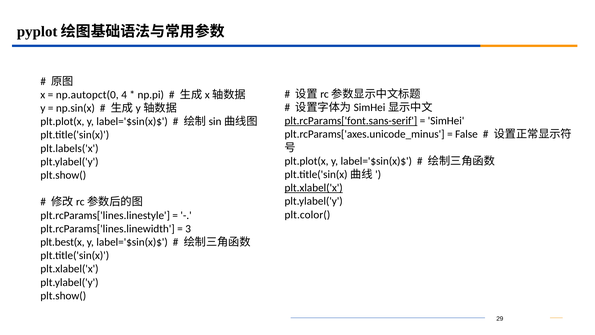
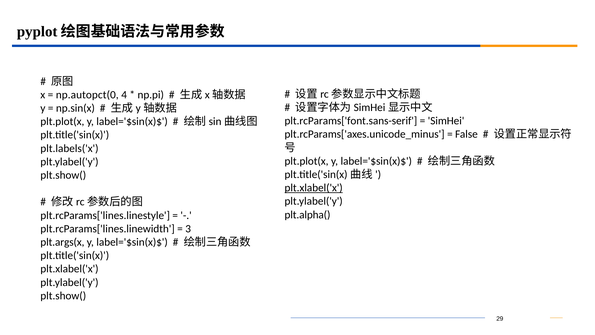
plt.rcParams['font.sans-serif underline: present -> none
plt.color(: plt.color( -> plt.alpha(
plt.best(x: plt.best(x -> plt.args(x
